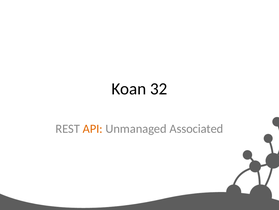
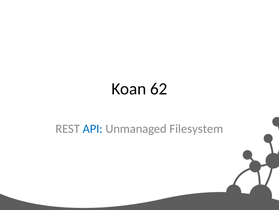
32: 32 -> 62
API colour: orange -> blue
Associated: Associated -> Filesystem
